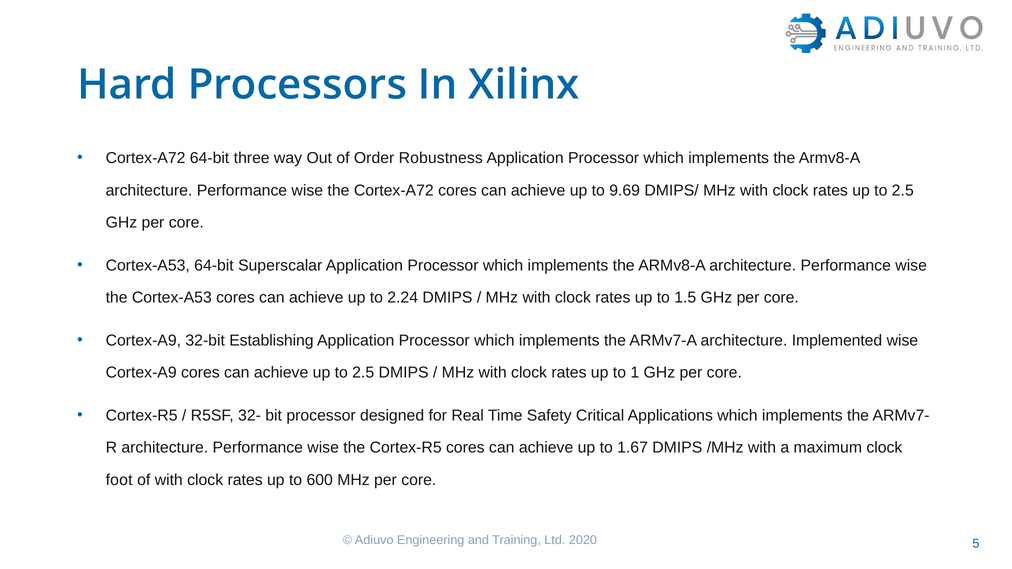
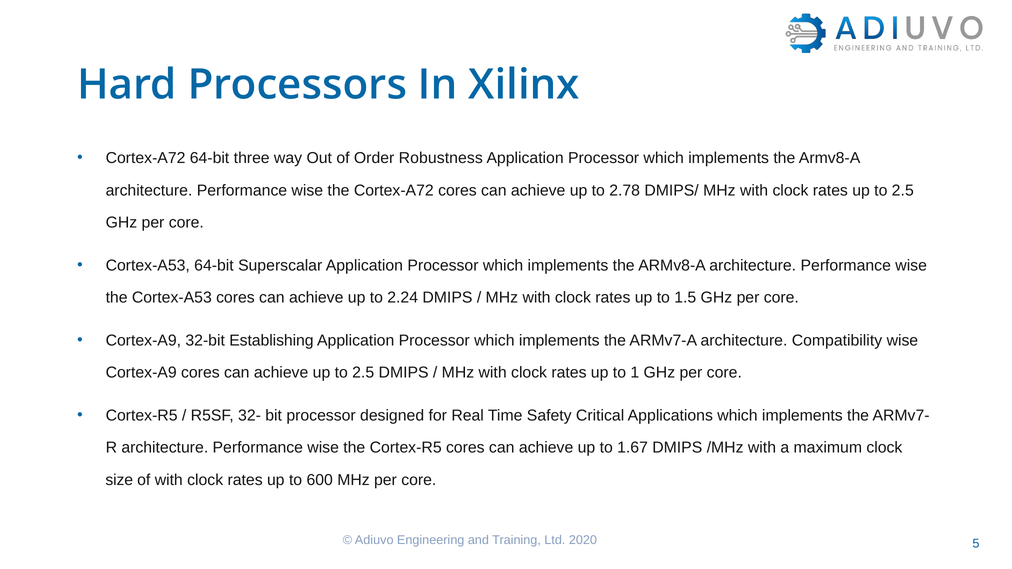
9.69: 9.69 -> 2.78
Implemented: Implemented -> Compatibility
foot: foot -> size
